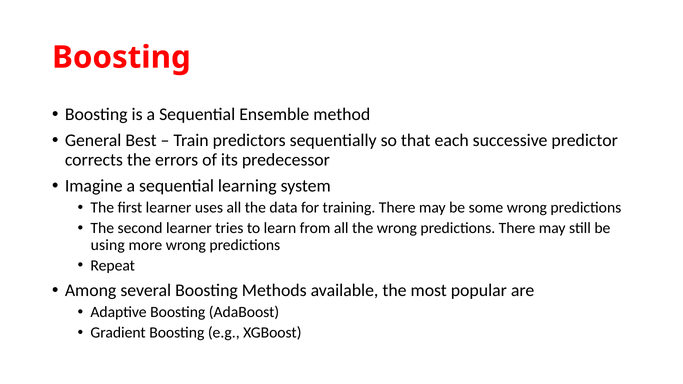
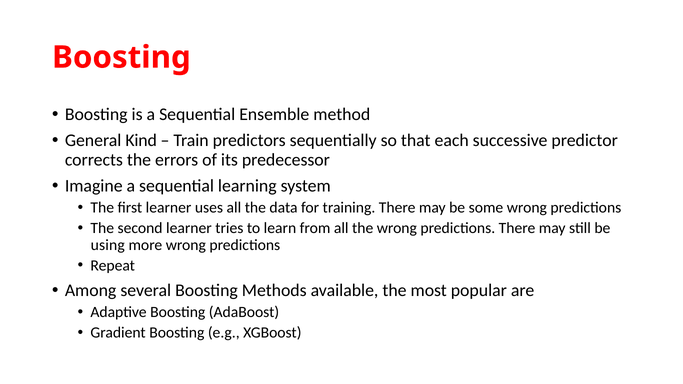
Best: Best -> Kind
